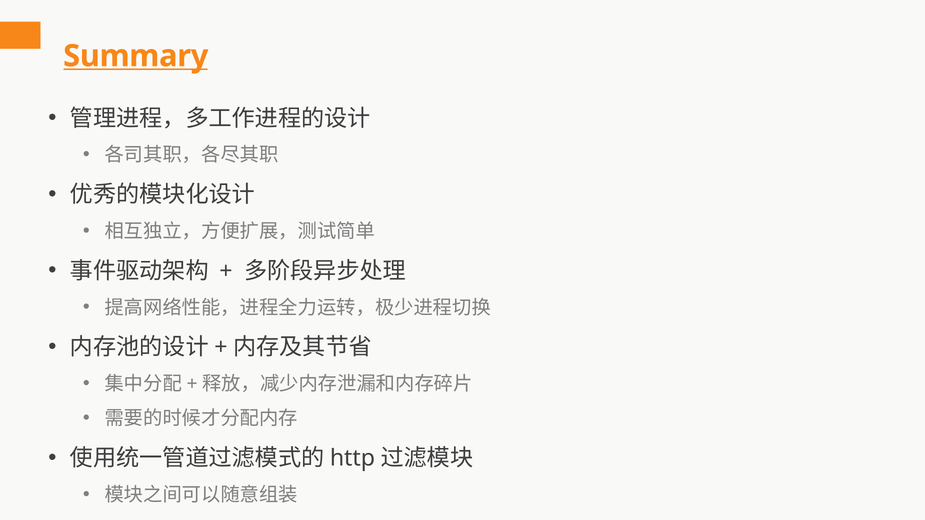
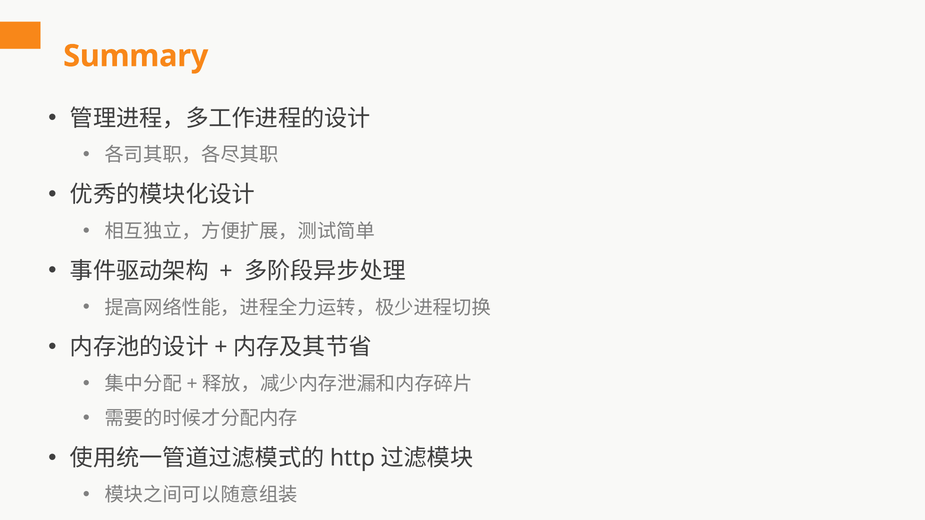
Summary underline: present -> none
